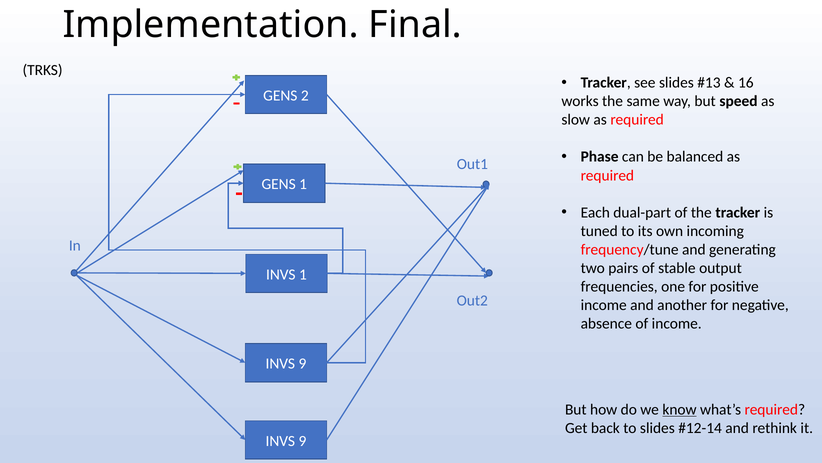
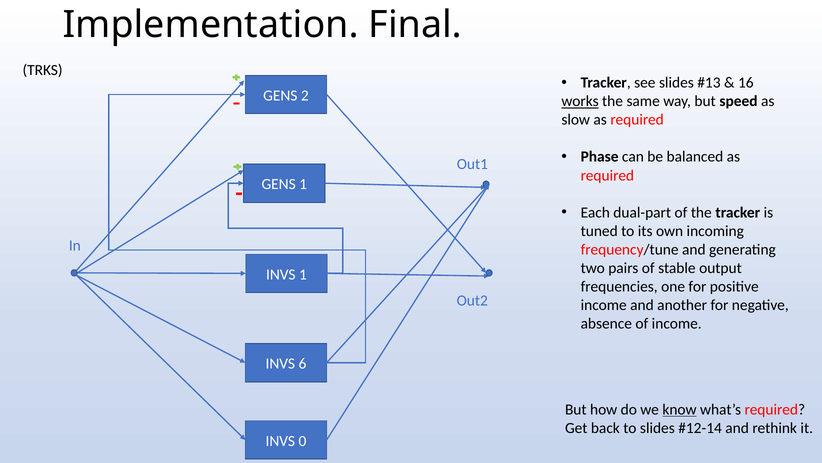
works underline: none -> present
9 at (302, 363): 9 -> 6
9 at (302, 440): 9 -> 0
